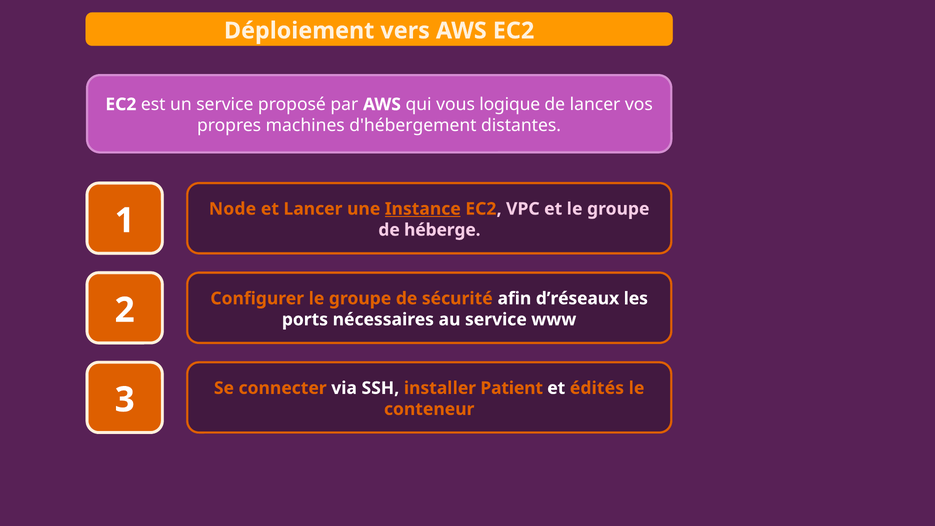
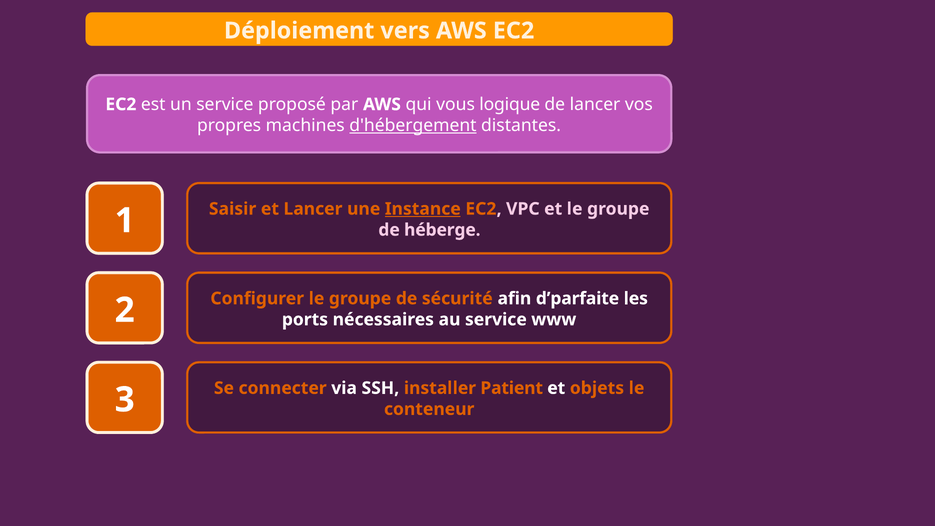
d'hébergement underline: none -> present
Node: Node -> Saisir
d’réseaux: d’réseaux -> d’parfaite
édités: édités -> objets
